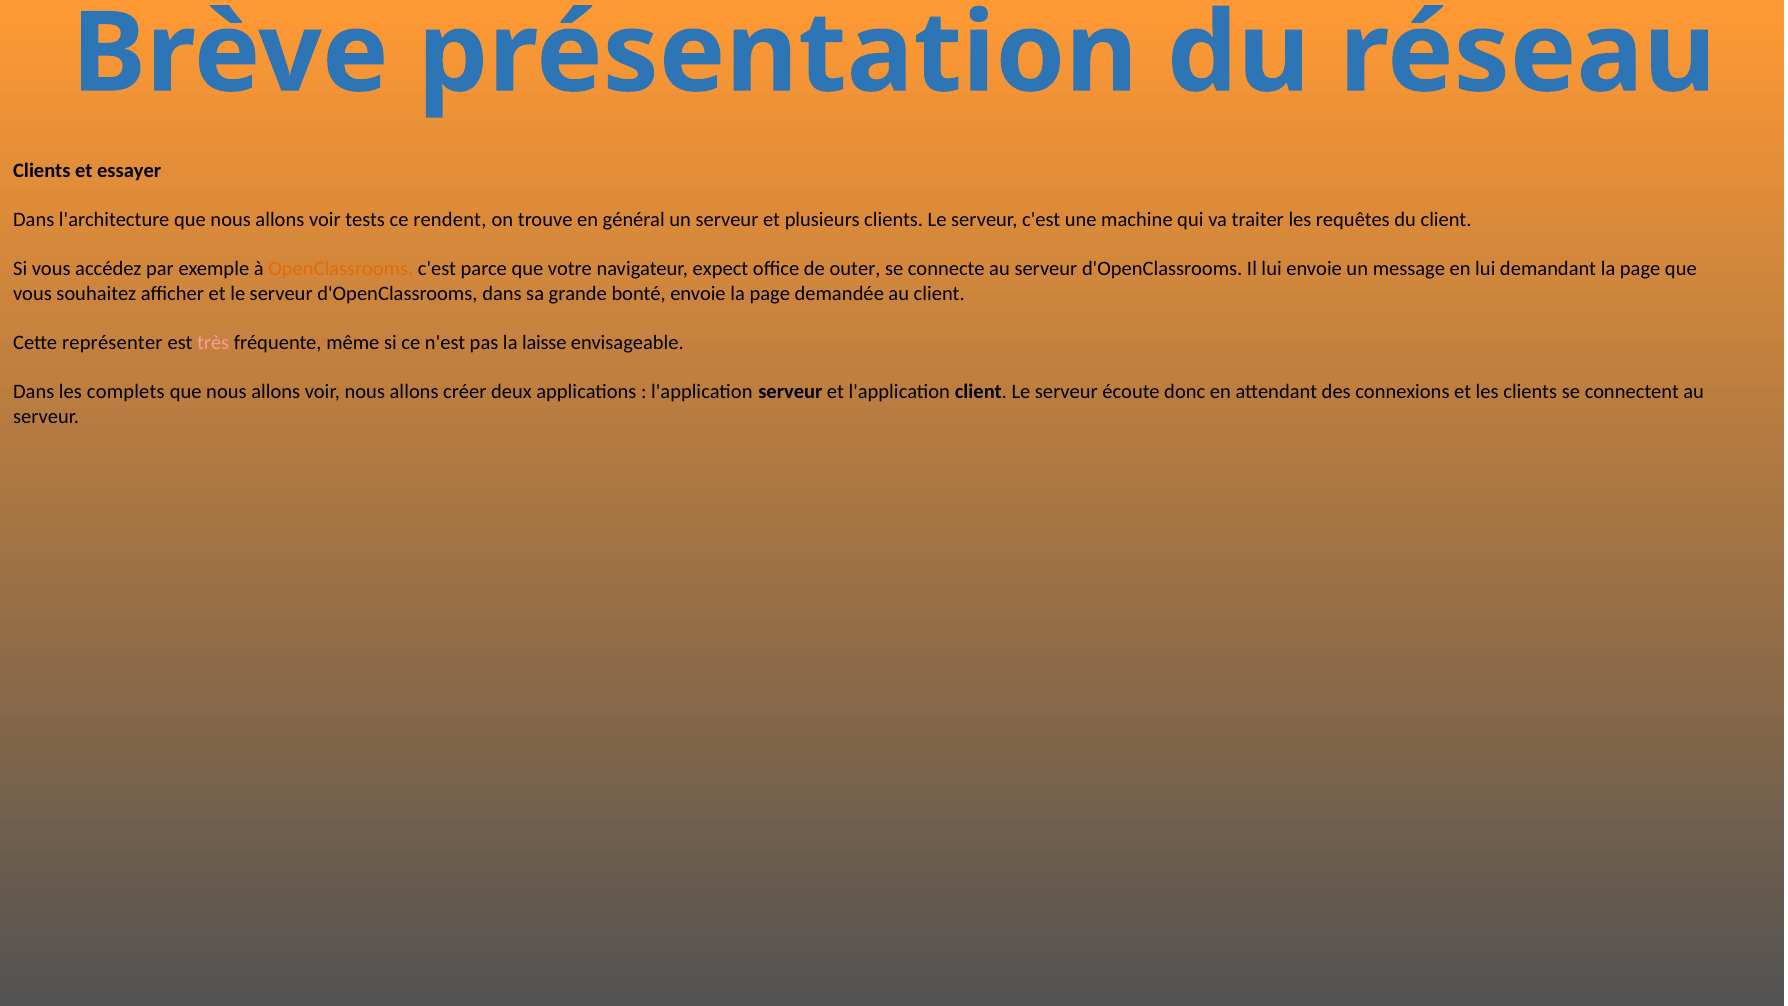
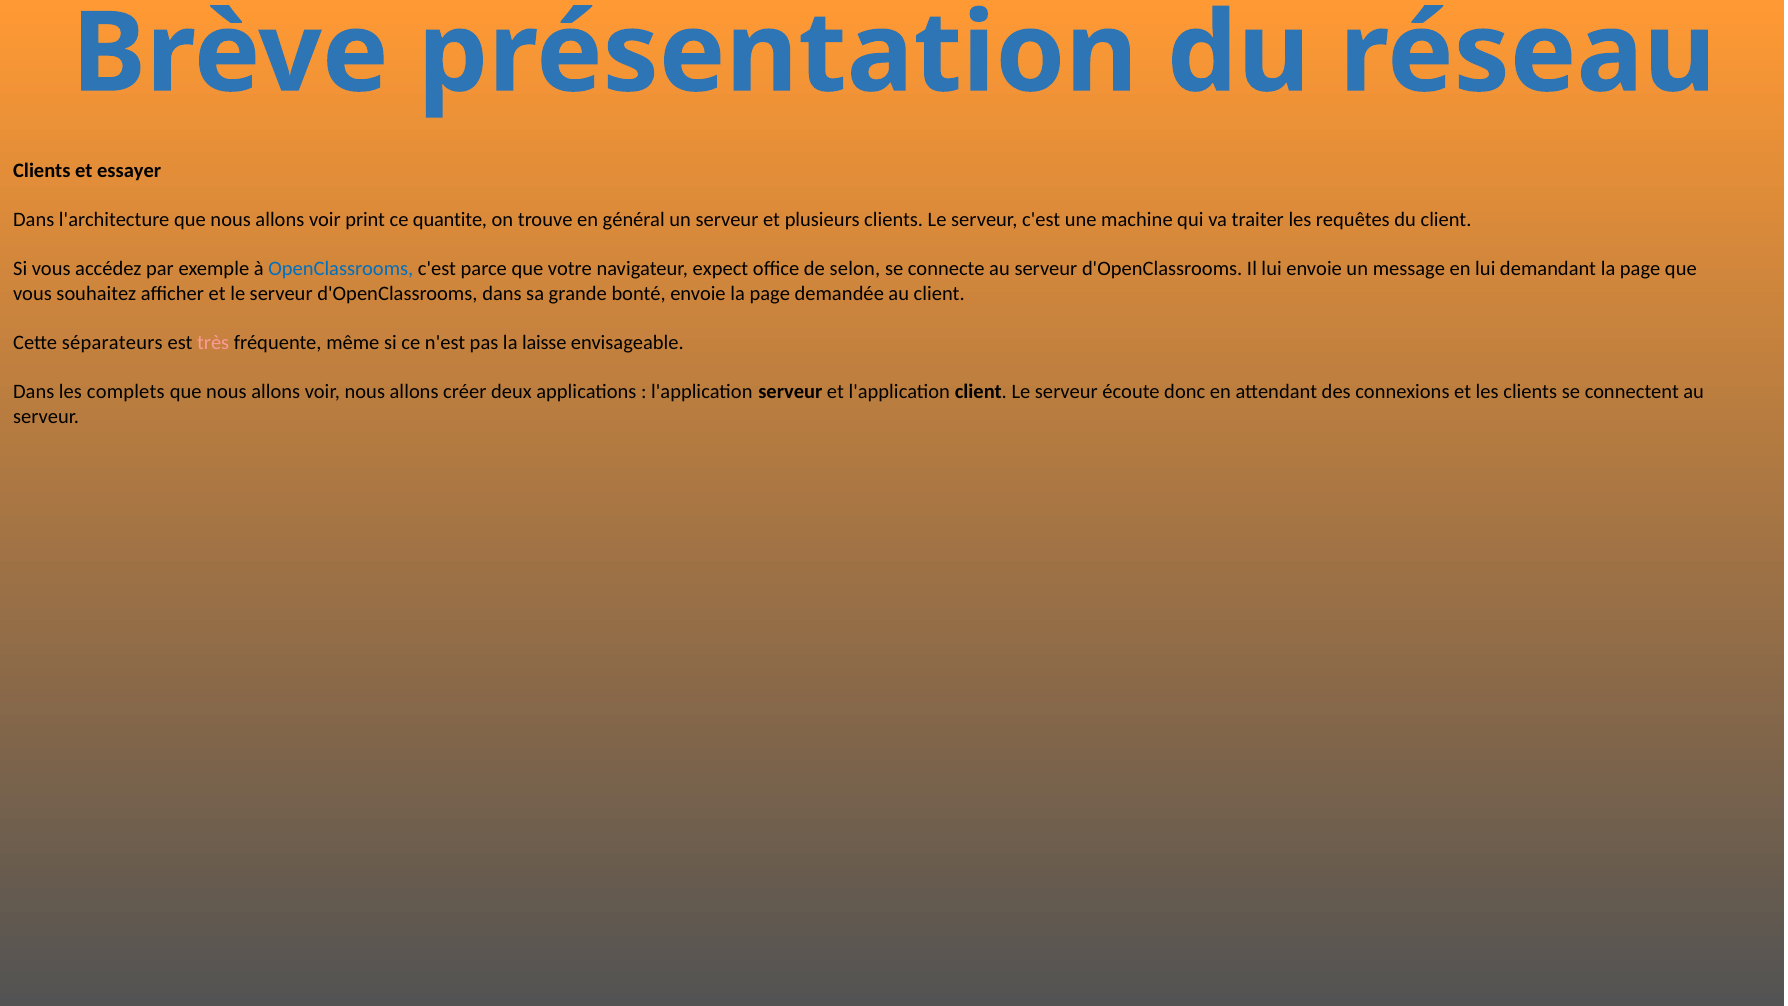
tests: tests -> print
rendent: rendent -> quantite
OpenClassrooms colour: orange -> blue
outer: outer -> selon
représenter: représenter -> séparateurs
